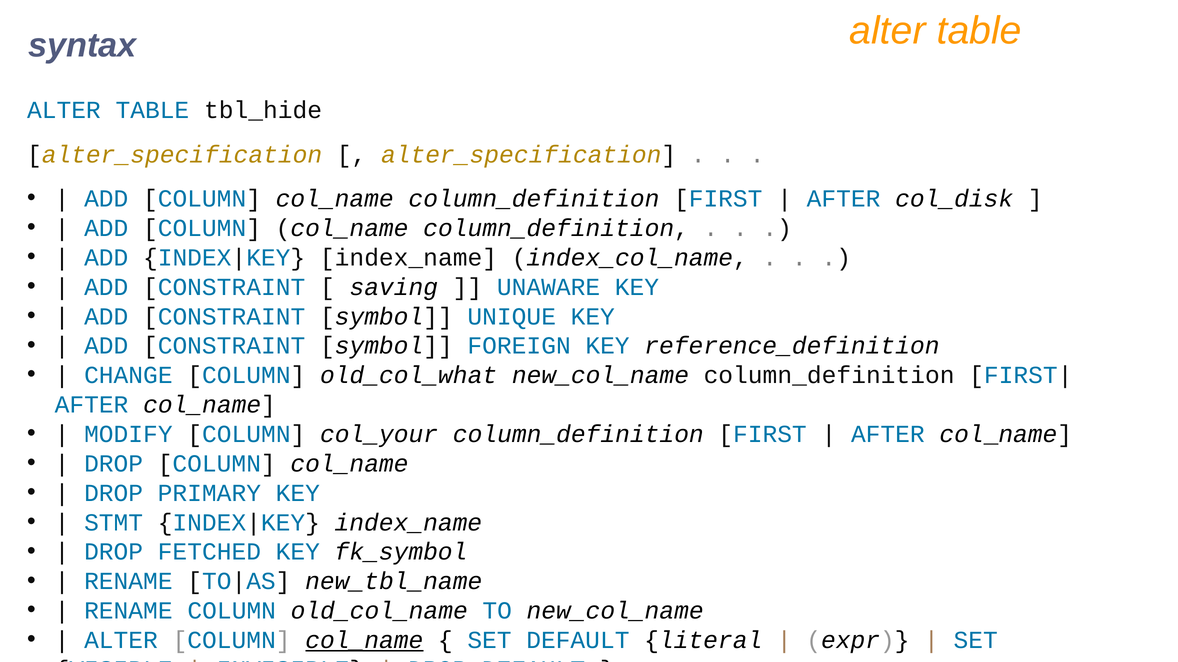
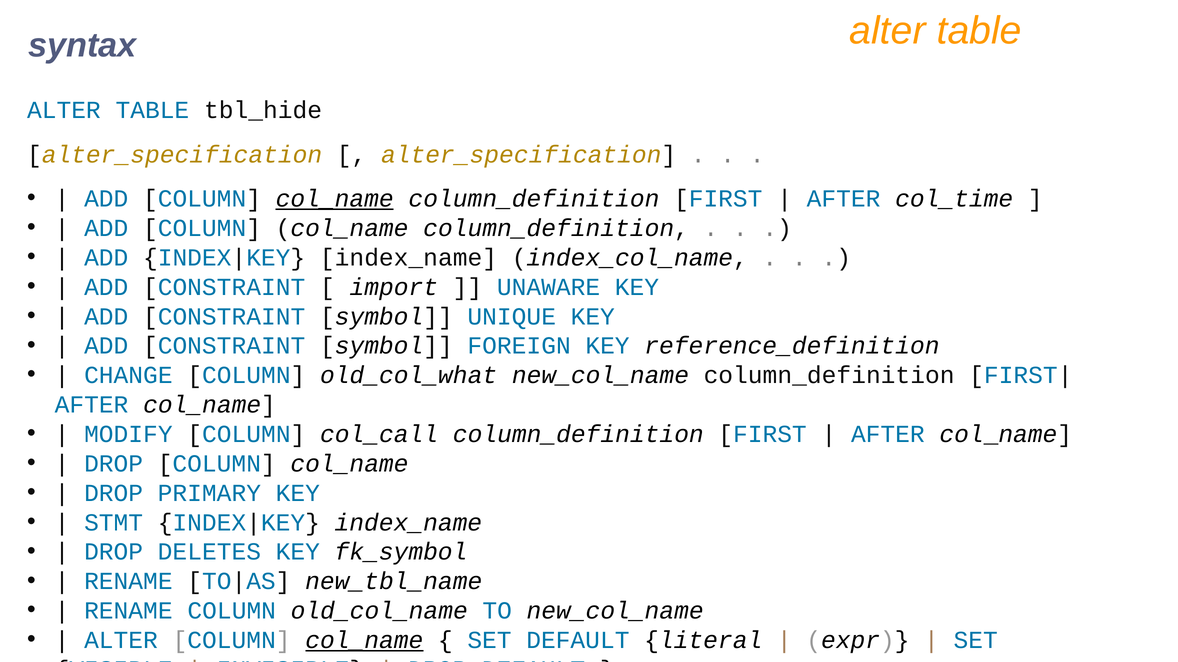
col_name at (335, 199) underline: none -> present
col_disk: col_disk -> col_time
saving: saving -> import
col_your: col_your -> col_call
FETCHED: FETCHED -> DELETES
